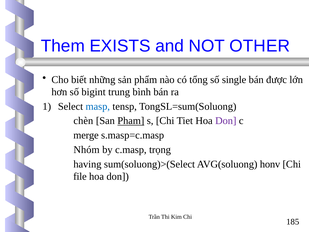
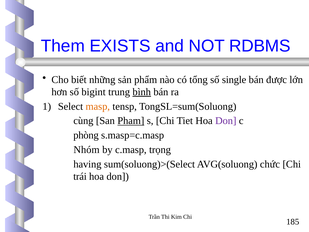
OTHER: OTHER -> RDBMS
bình underline: none -> present
masp colour: blue -> orange
chèn: chèn -> cùng
merge: merge -> phòng
honv: honv -> chức
file: file -> trái
